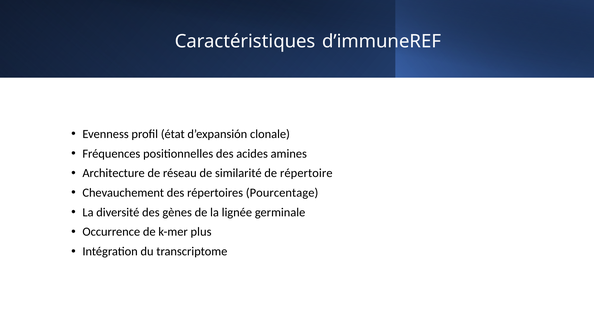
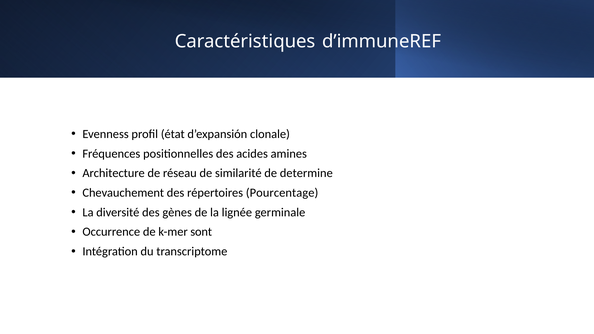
répertoire: répertoire -> determine
plus: plus -> sont
